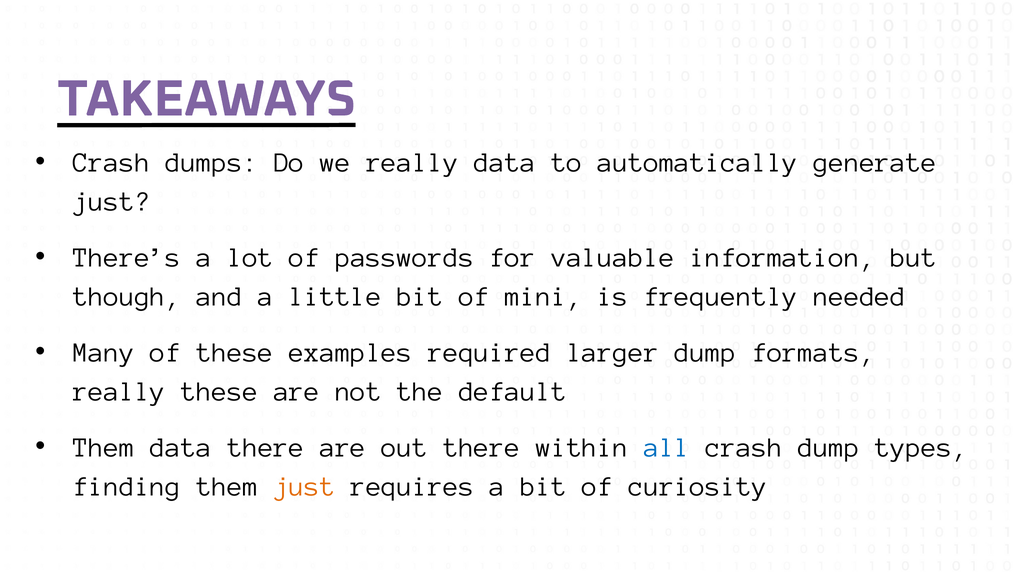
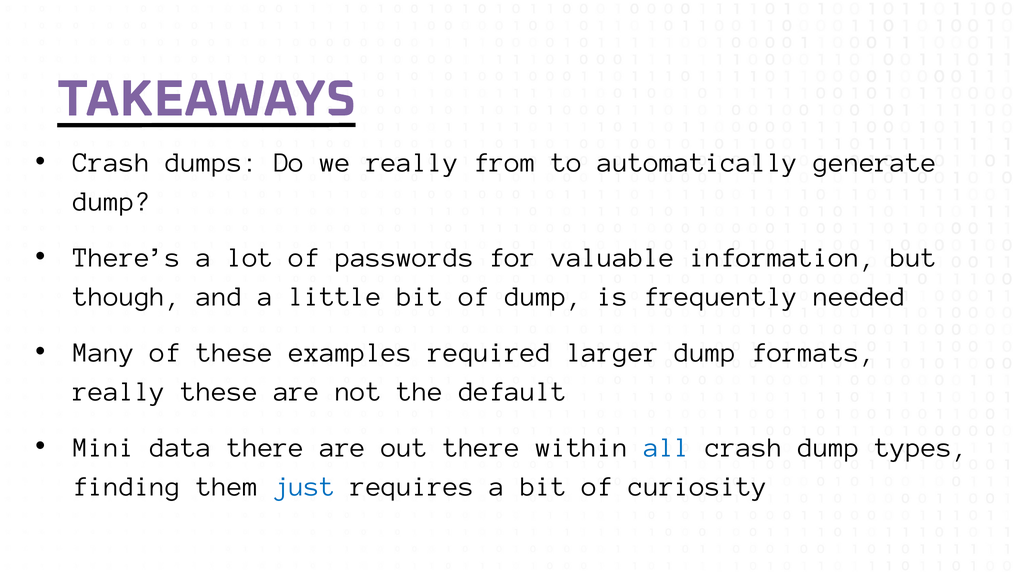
really data: data -> from
just at (112, 201): just -> dump
of mini: mini -> dump
Them at (104, 447): Them -> Mini
just at (305, 486) colour: orange -> blue
